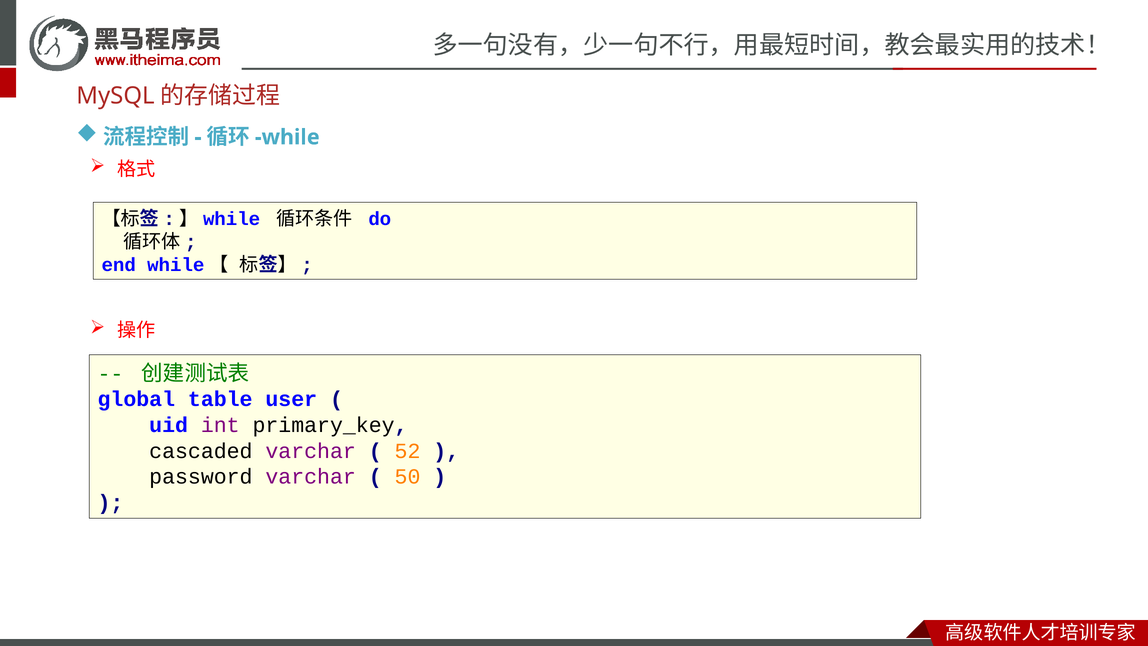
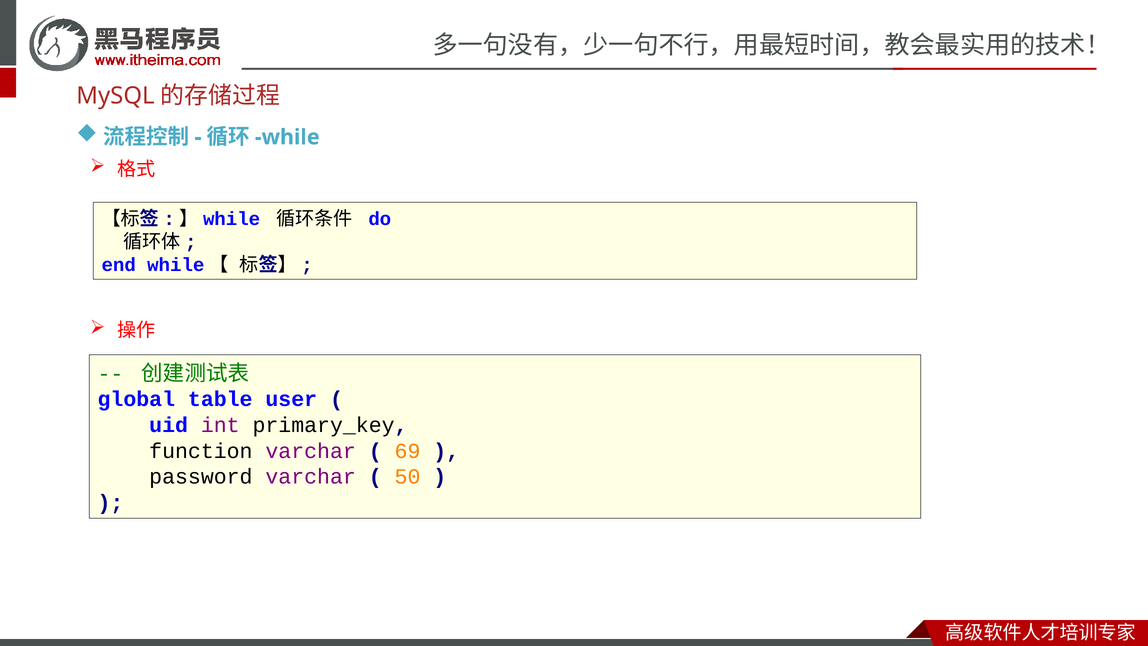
cascaded: cascaded -> function
52: 52 -> 69
